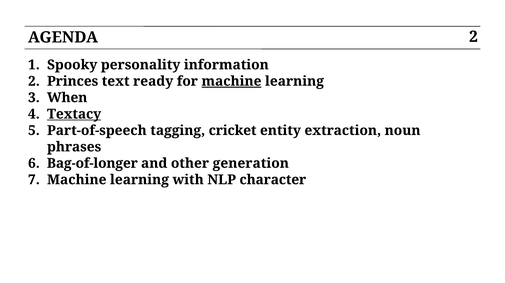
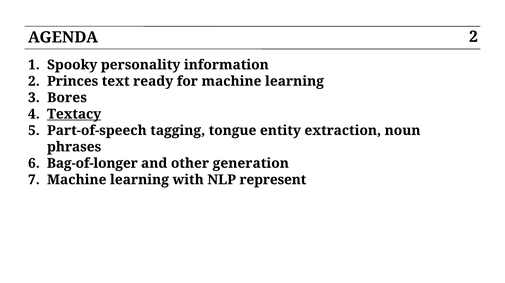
machine at (231, 81) underline: present -> none
When: When -> Bores
cricket: cricket -> tongue
character: character -> represent
